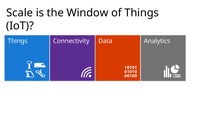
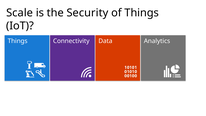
Window: Window -> Security
